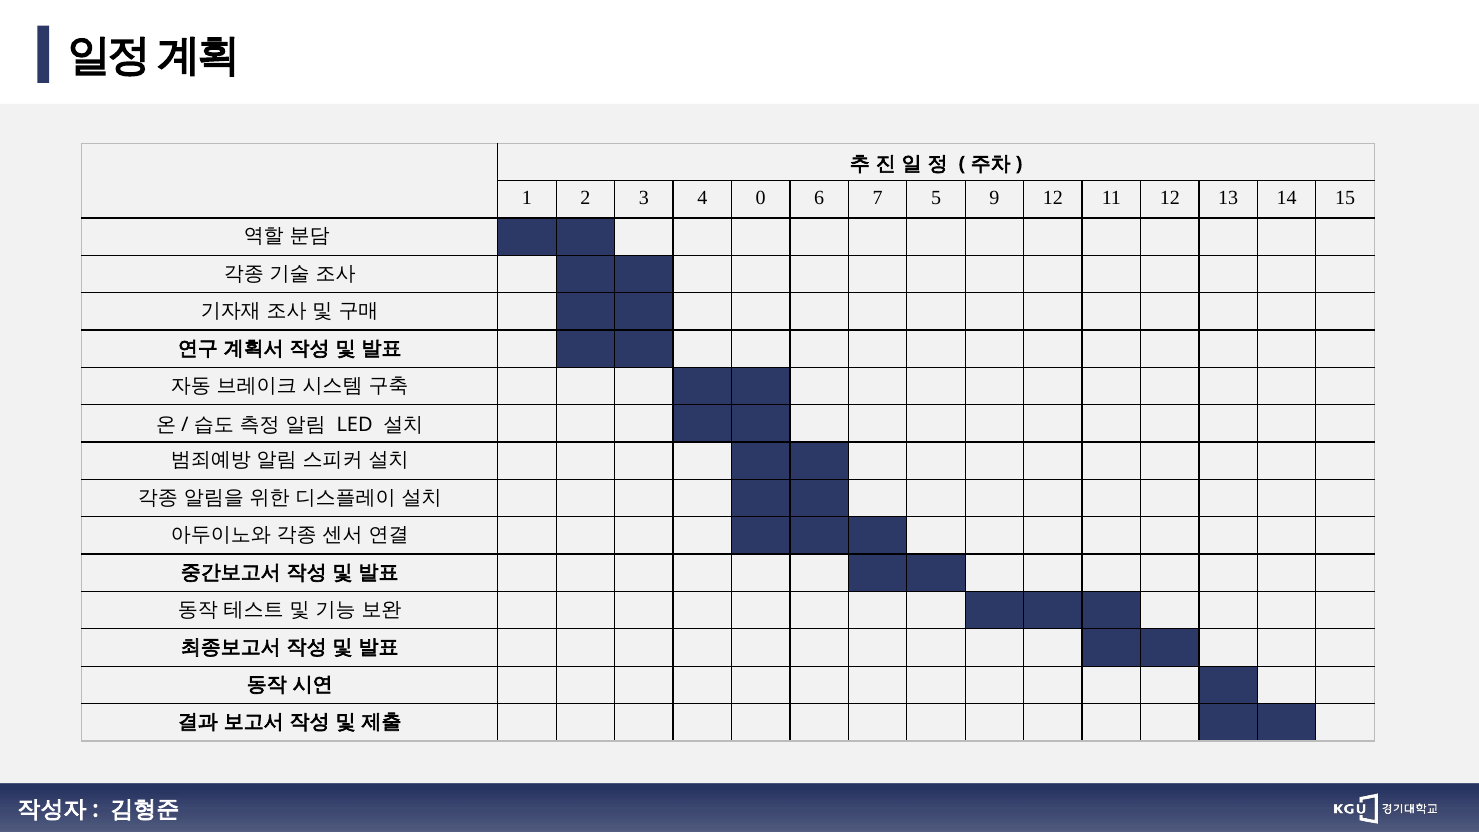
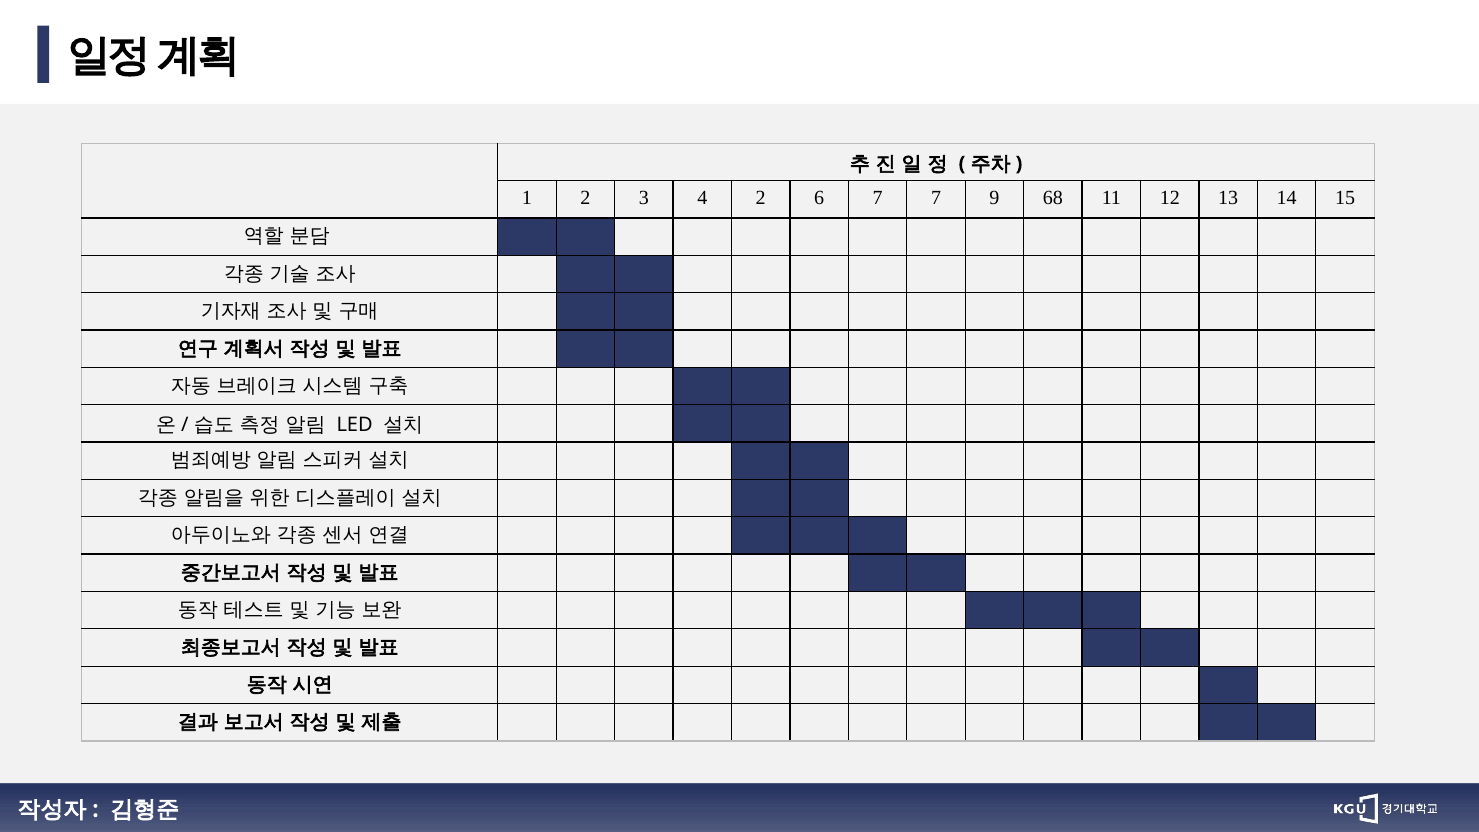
4 0: 0 -> 2
7 5: 5 -> 7
9 12: 12 -> 68
